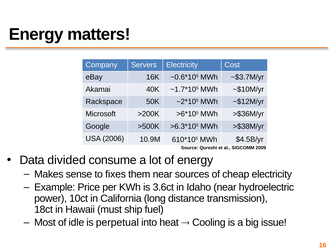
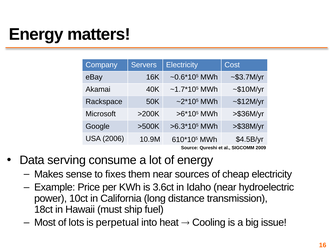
divided: divided -> serving
idle: idle -> lots
